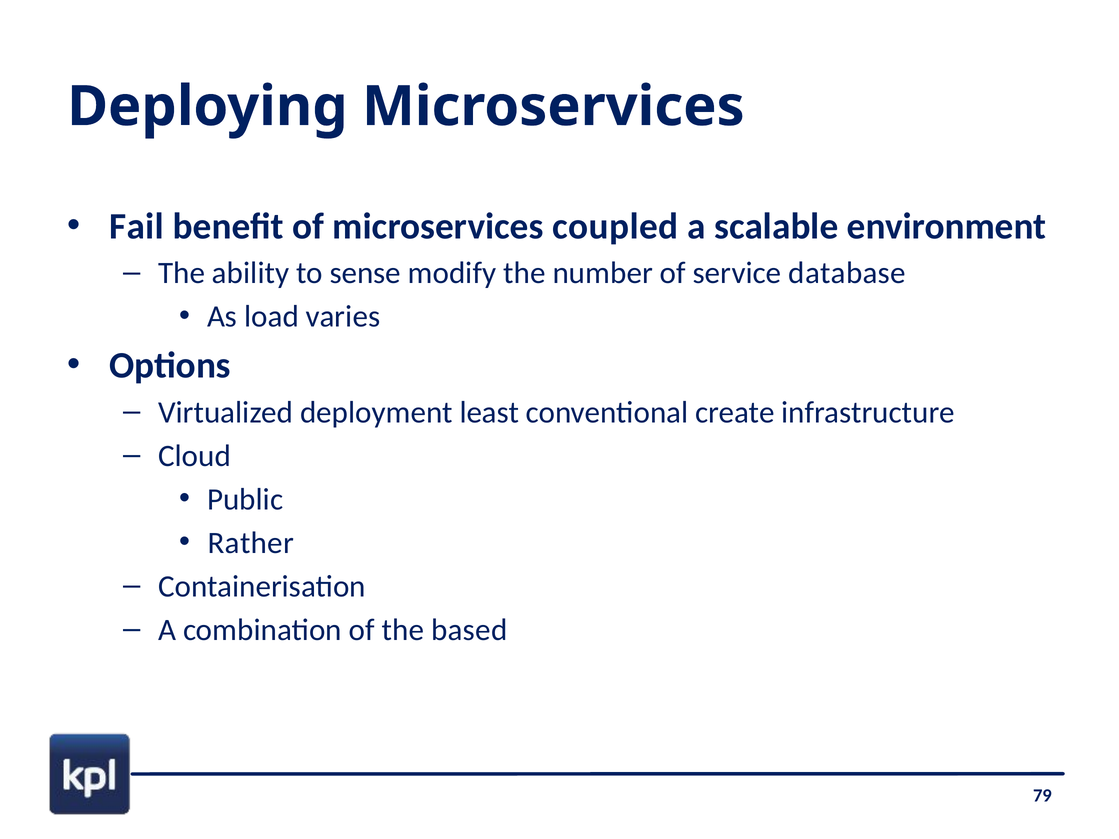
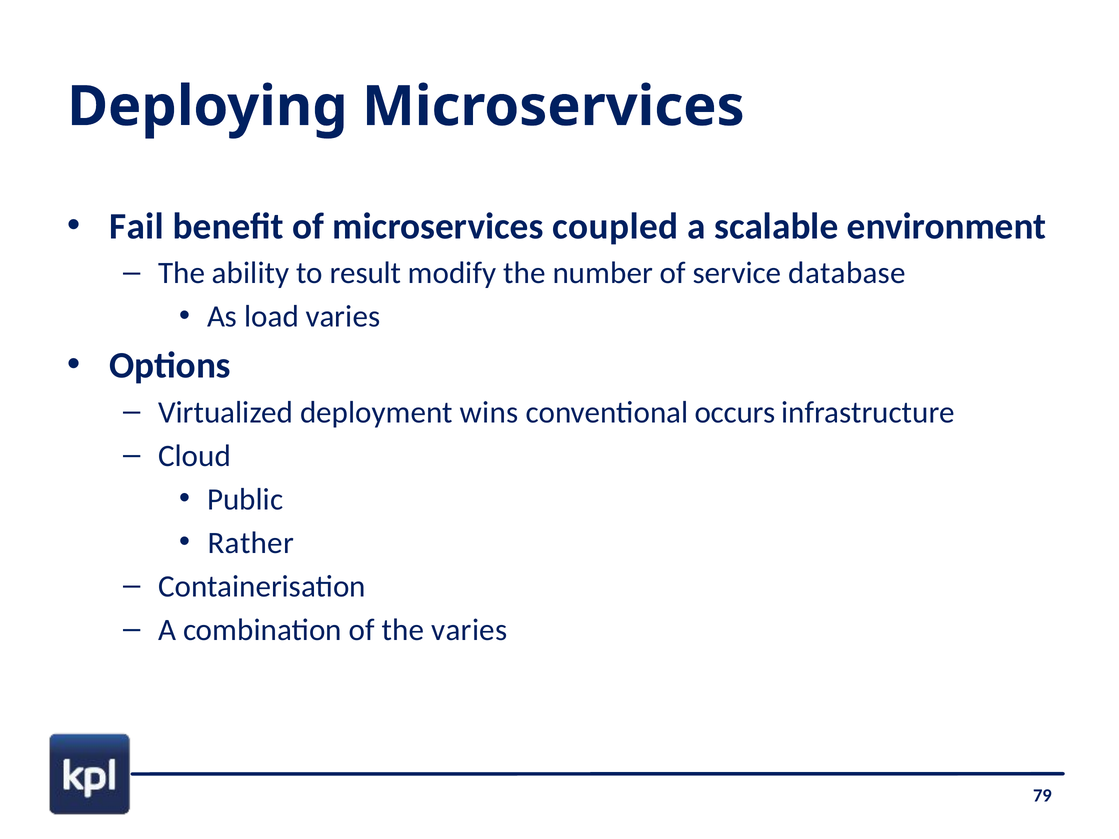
sense: sense -> result
least: least -> wins
create: create -> occurs
the based: based -> varies
